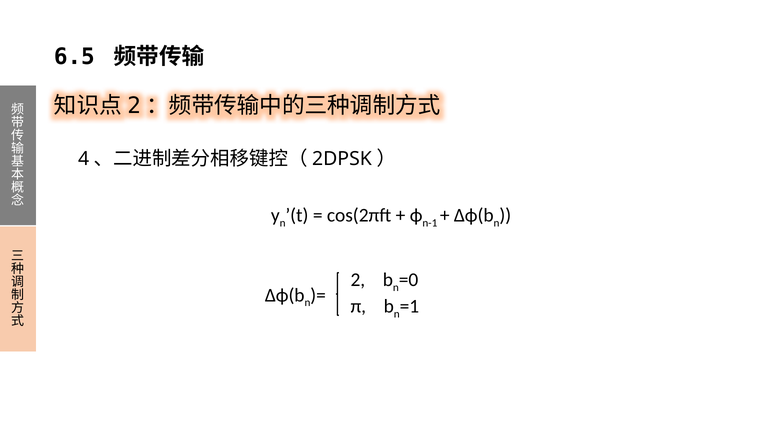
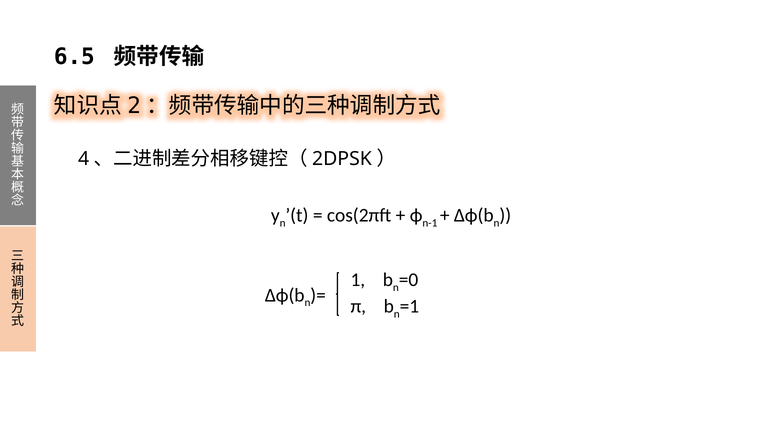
2: 2 -> 1
